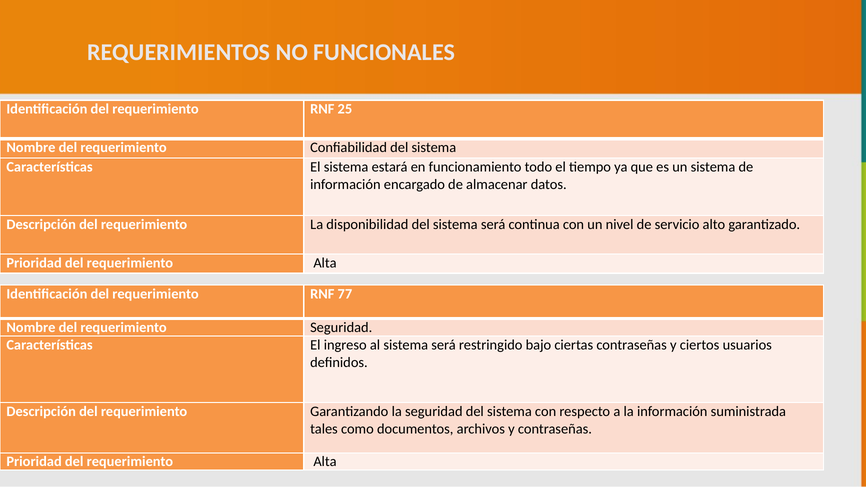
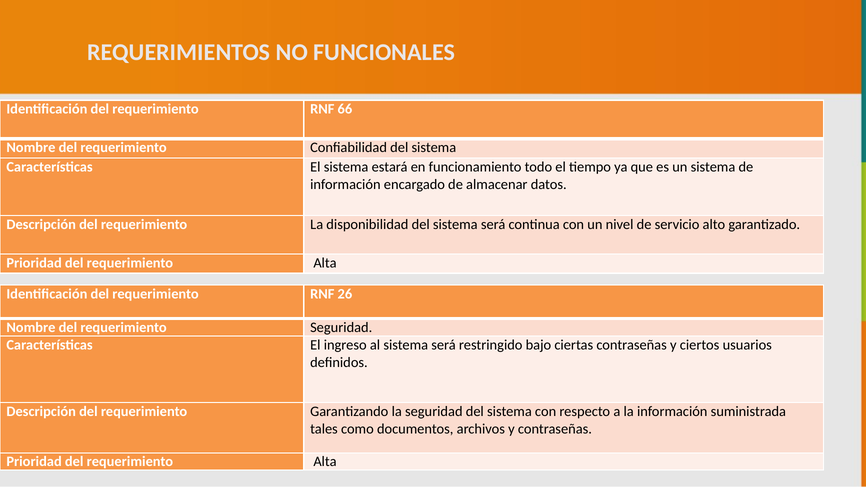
25: 25 -> 66
77: 77 -> 26
